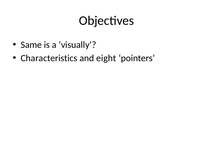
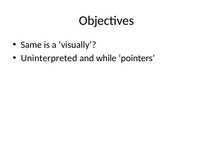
Characteristics: Characteristics -> Uninterpreted
eight: eight -> while
